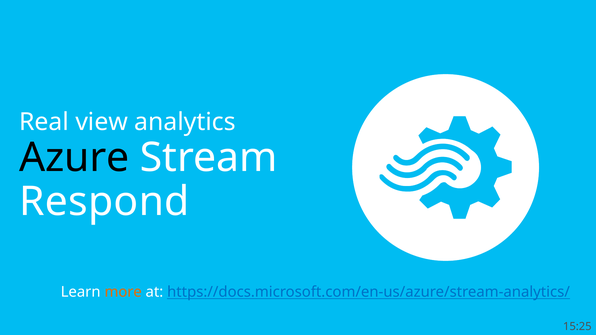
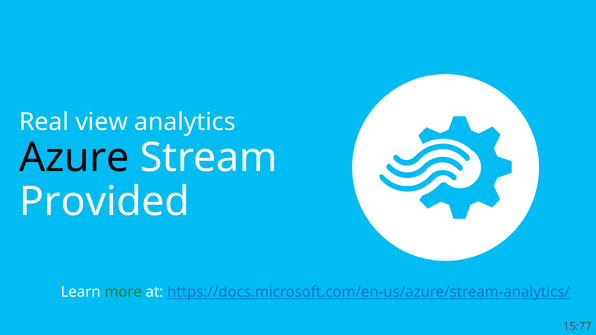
Respond: Respond -> Provided
more colour: orange -> green
15:25: 15:25 -> 15:77
